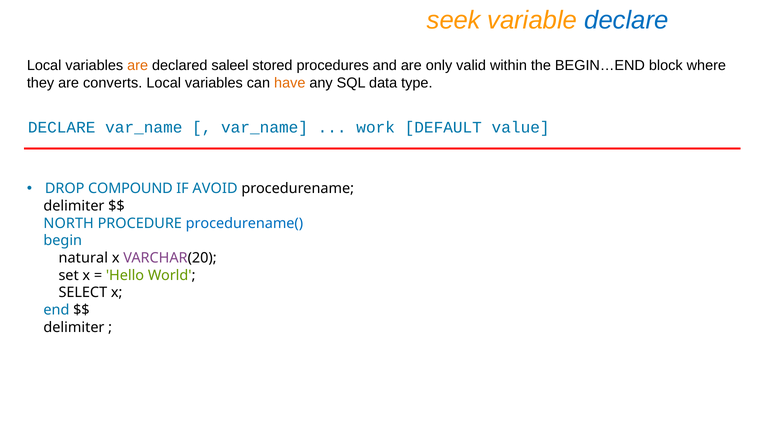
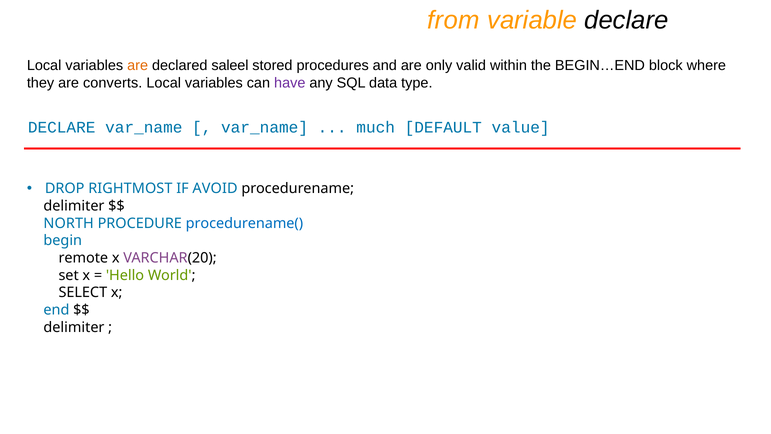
seek: seek -> from
declare at (626, 20) colour: blue -> black
have colour: orange -> purple
work: work -> much
COMPOUND: COMPOUND -> RIGHTMOST
natural: natural -> remote
